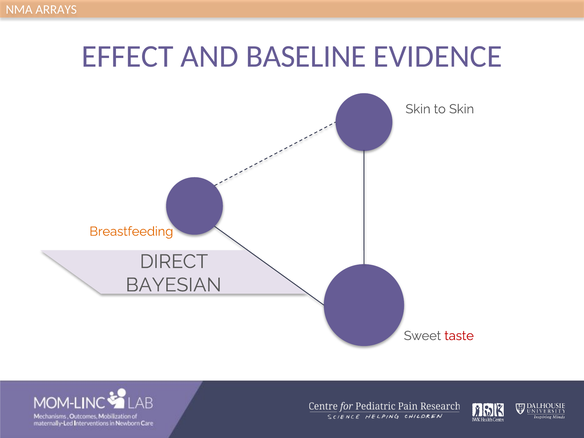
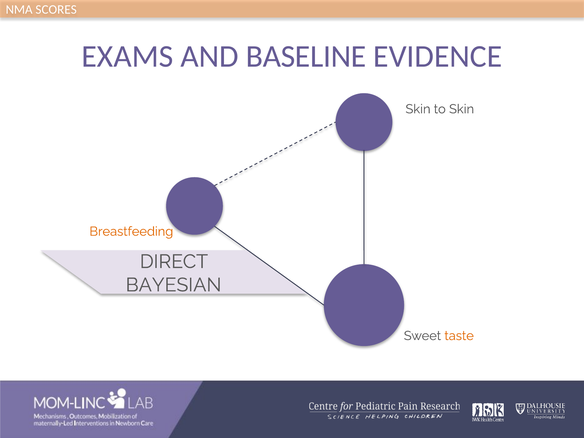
ARRAYS: ARRAYS -> SCORES
EFFECT: EFFECT -> EXAMS
taste colour: red -> orange
